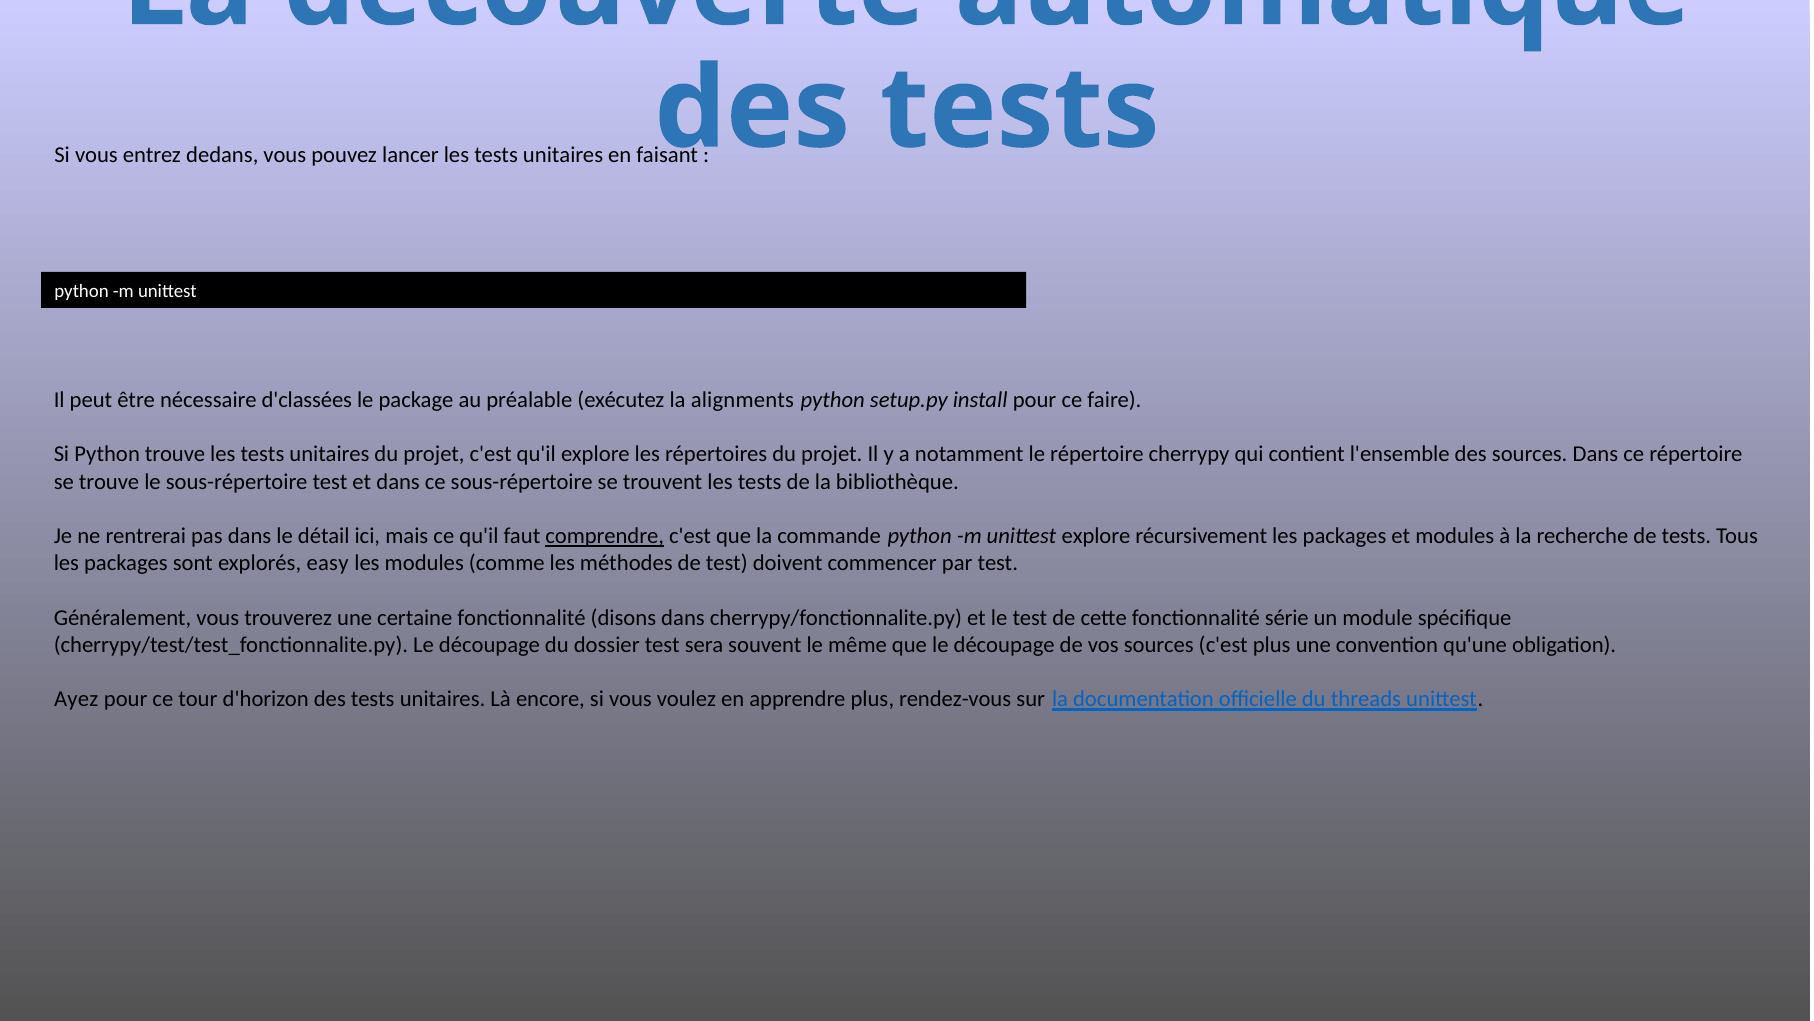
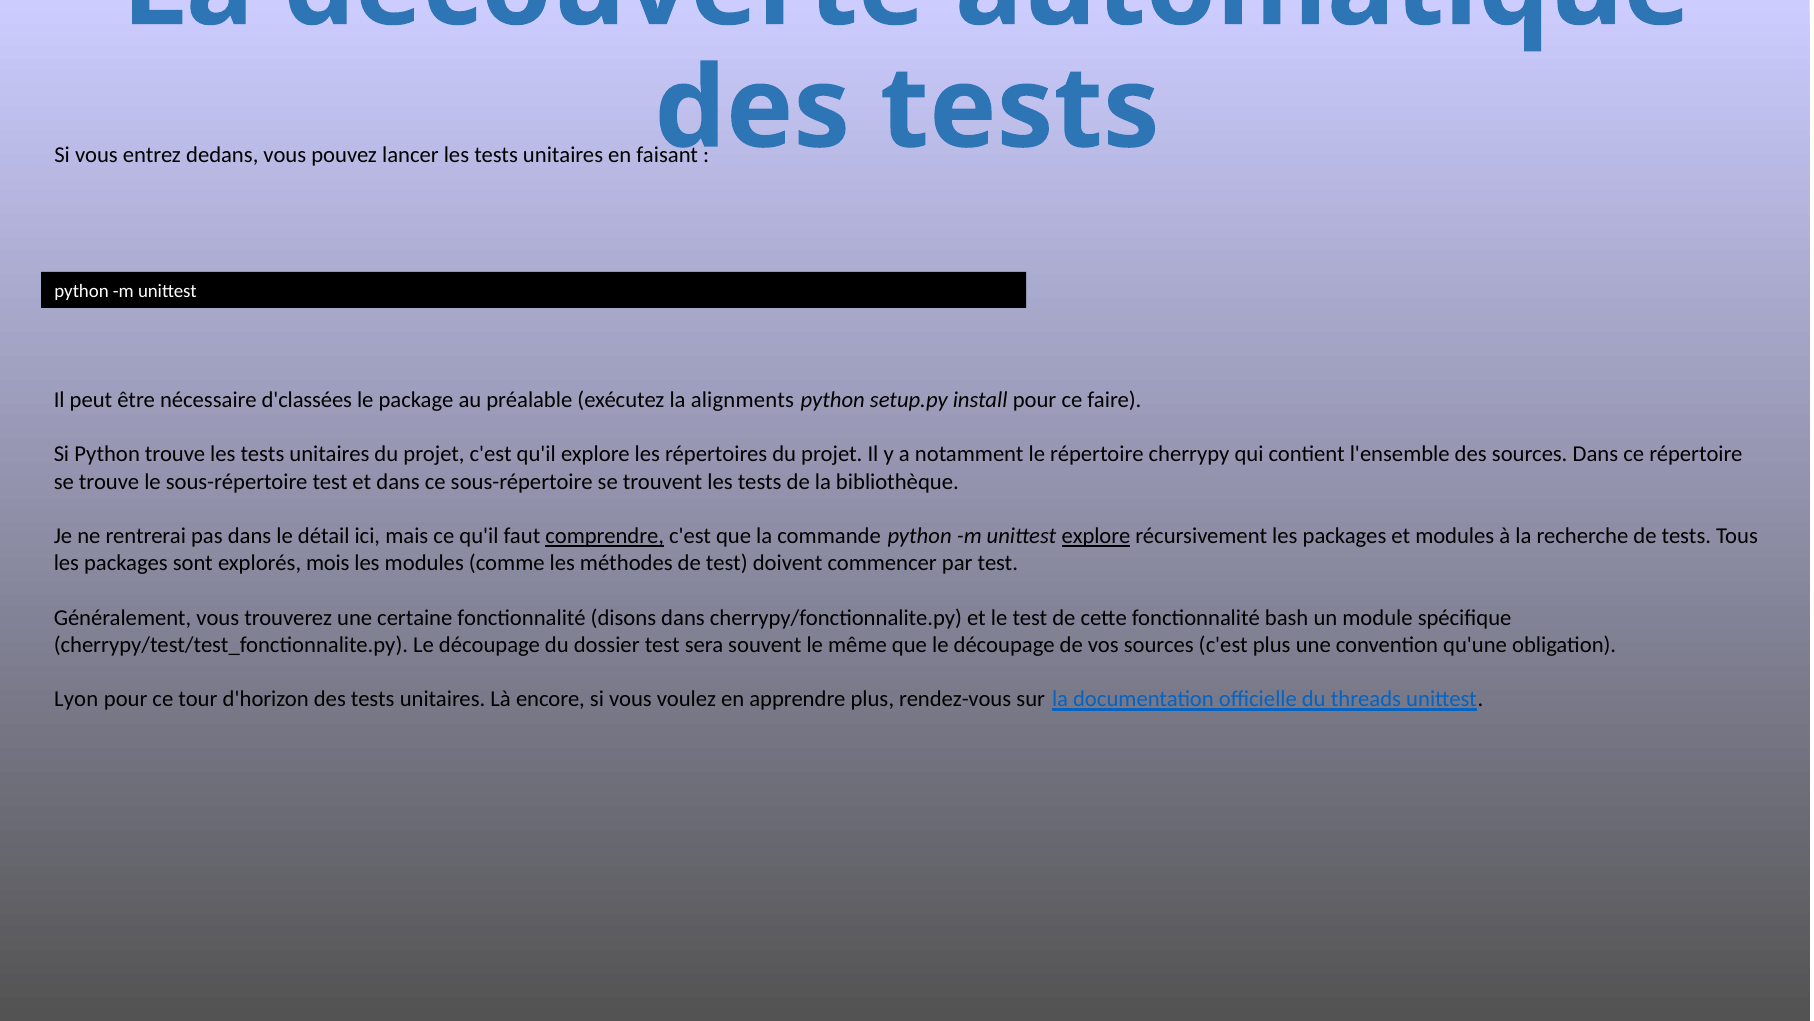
explore at (1096, 536) underline: none -> present
easy: easy -> mois
série: série -> bash
Ayez: Ayez -> Lyon
